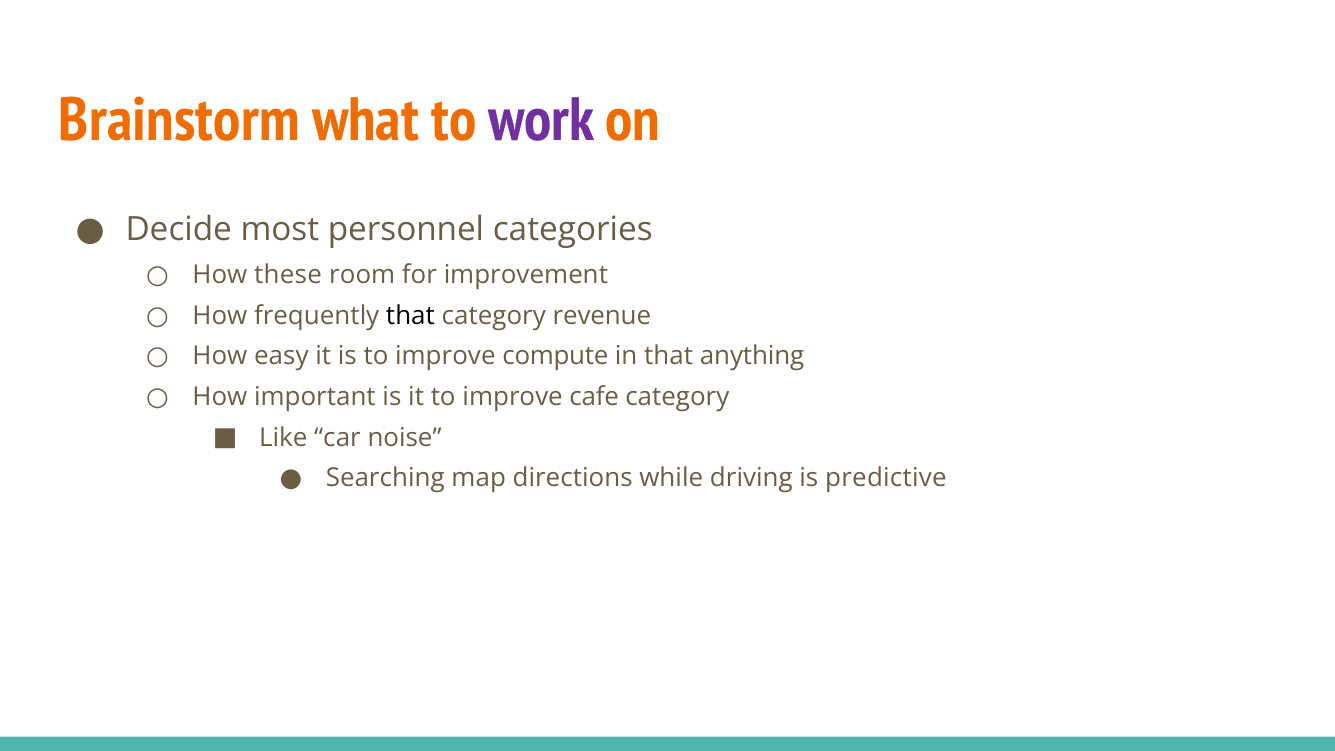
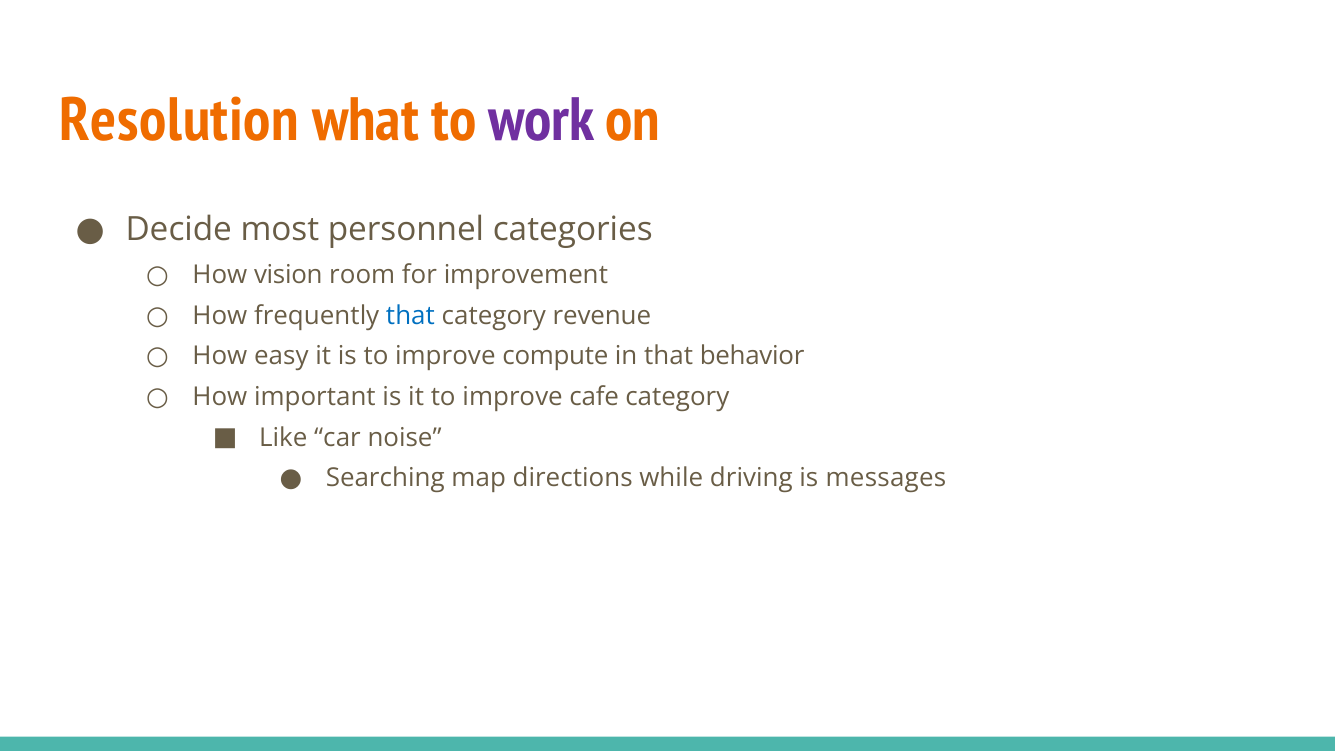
Brainstorm: Brainstorm -> Resolution
these: these -> vision
that at (410, 316) colour: black -> blue
anything: anything -> behavior
predictive: predictive -> messages
